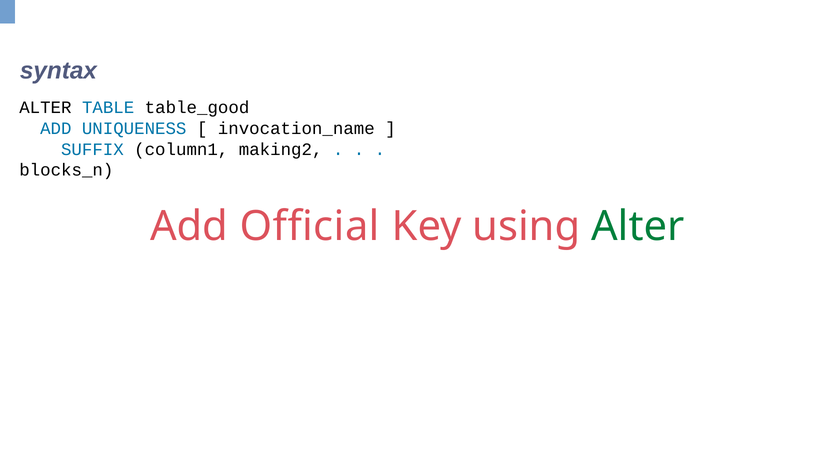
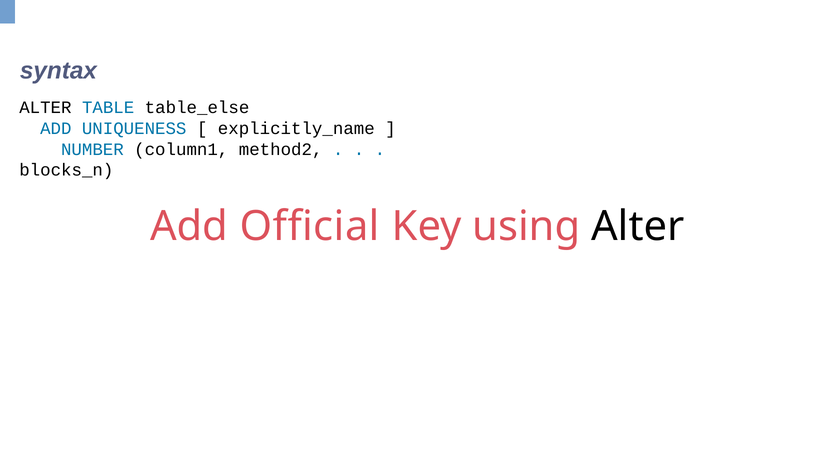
table_good: table_good -> table_else
invocation_name: invocation_name -> explicitly_name
SUFFIX: SUFFIX -> NUMBER
making2: making2 -> method2
Alter at (638, 226) colour: green -> black
